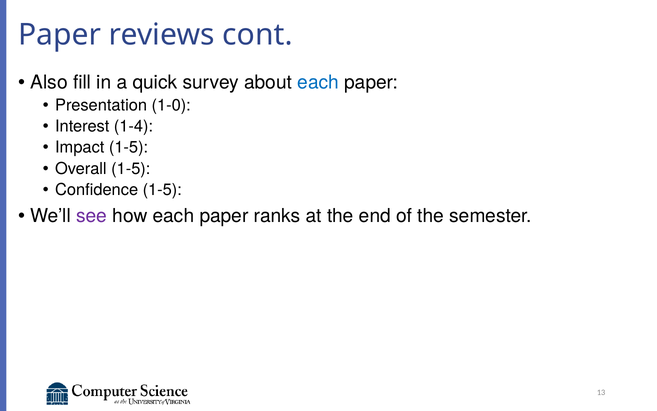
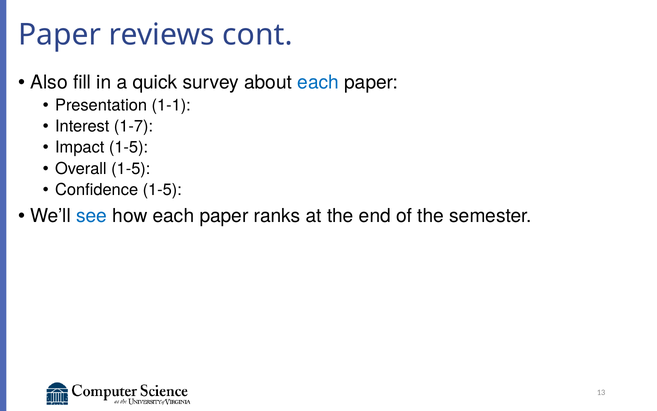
1-0: 1-0 -> 1-1
1-4: 1-4 -> 1-7
see colour: purple -> blue
